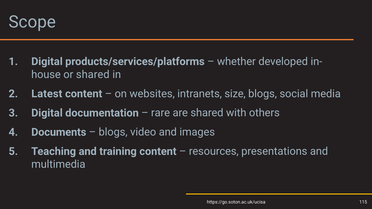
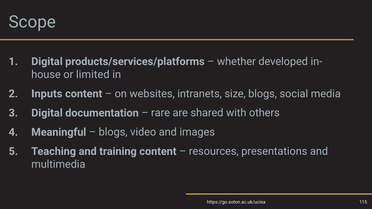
or shared: shared -> limited
Latest: Latest -> Inputs
Documents: Documents -> Meaningful
